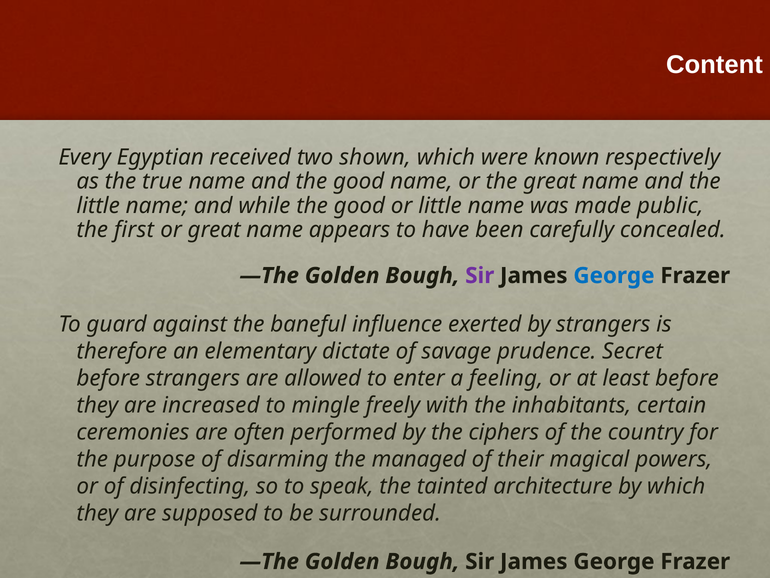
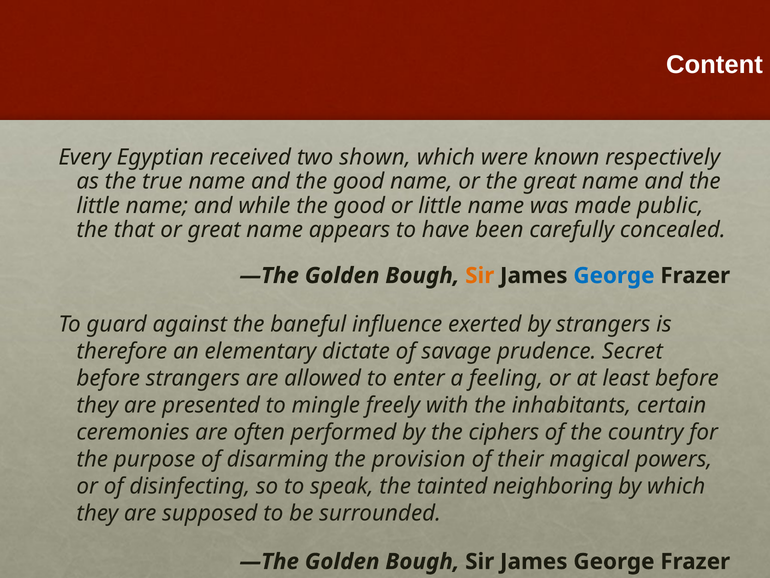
first: first -> that
Sir at (480, 275) colour: purple -> orange
increased: increased -> presented
managed: managed -> provision
architecture: architecture -> neighboring
